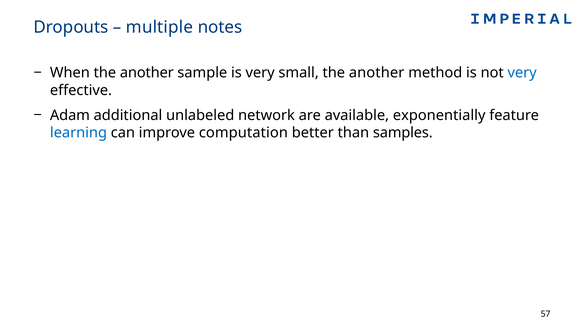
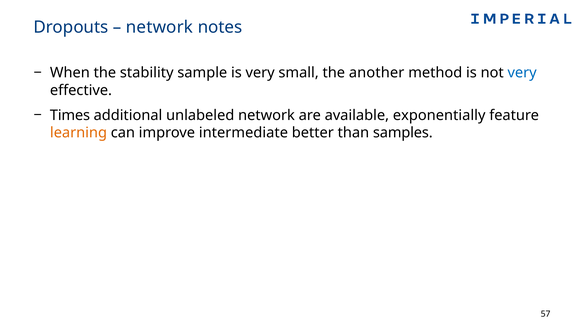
multiple at (159, 27): multiple -> network
When the another: another -> stability
Adam: Adam -> Times
learning colour: blue -> orange
computation: computation -> intermediate
